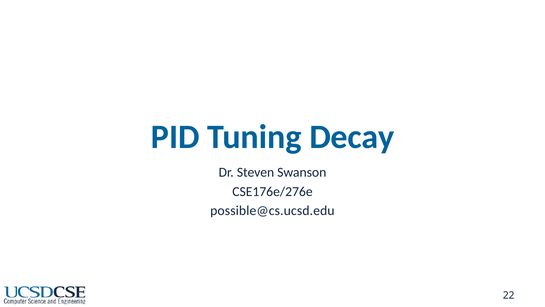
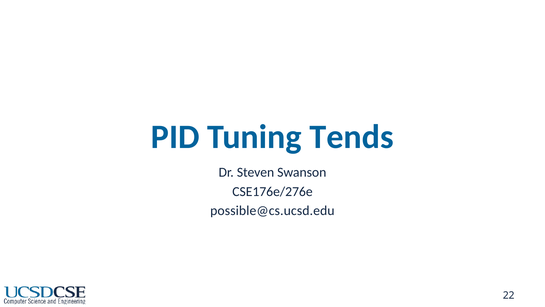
Decay: Decay -> Tends
